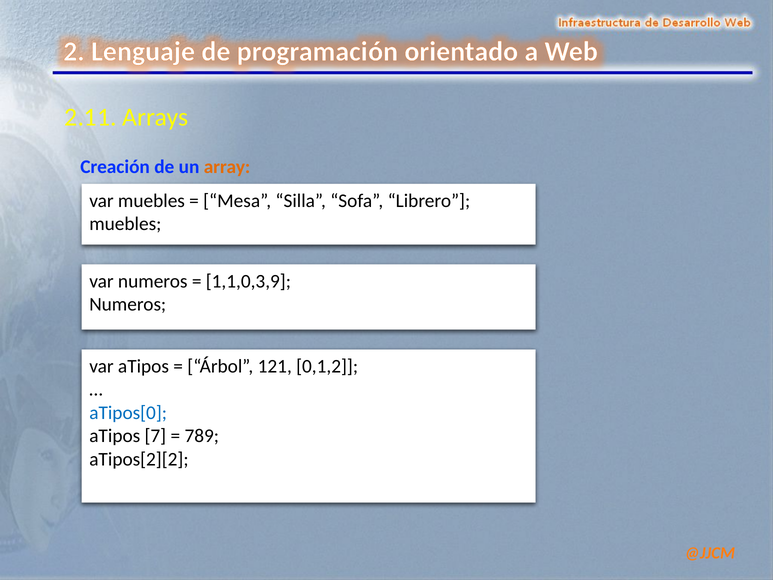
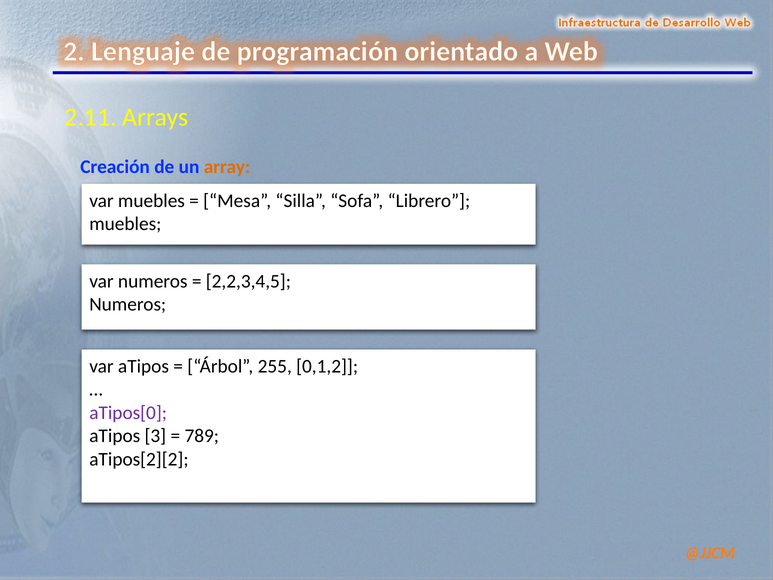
1,1,0,3,9: 1,1,0,3,9 -> 2,2,3,4,5
121: 121 -> 255
aTipos[0 colour: blue -> purple
7: 7 -> 3
